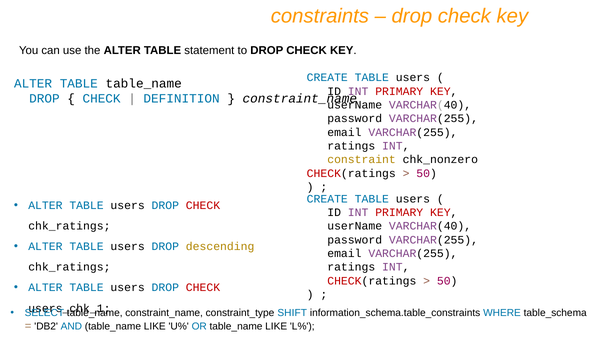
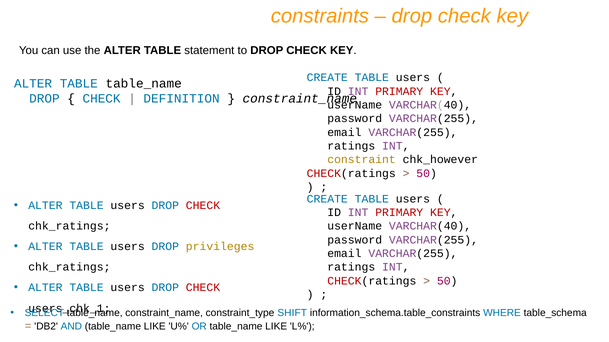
chk_nonzero: chk_nonzero -> chk_however
descending: descending -> privileges
